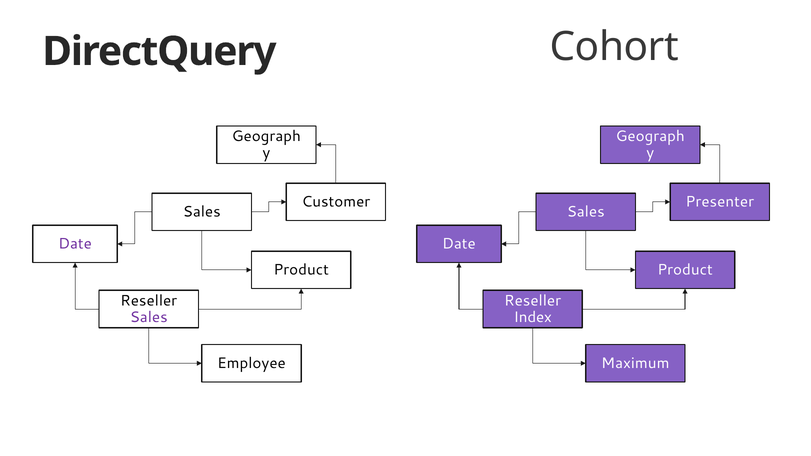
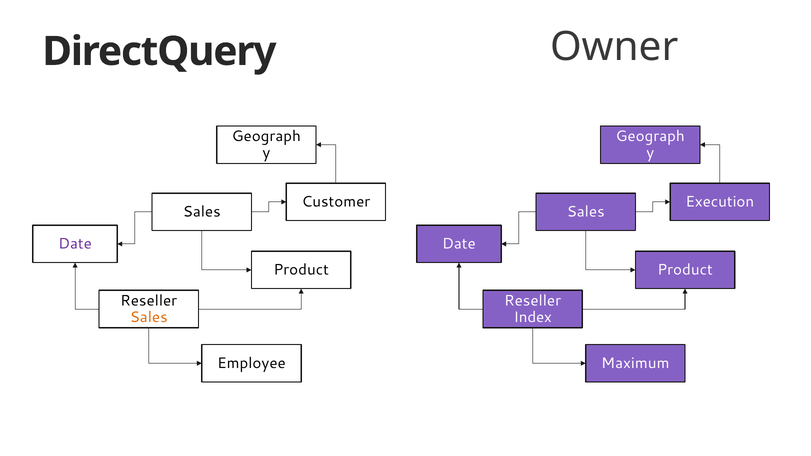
Cohort: Cohort -> Owner
Presenter: Presenter -> Execution
Sales at (149, 317) colour: purple -> orange
